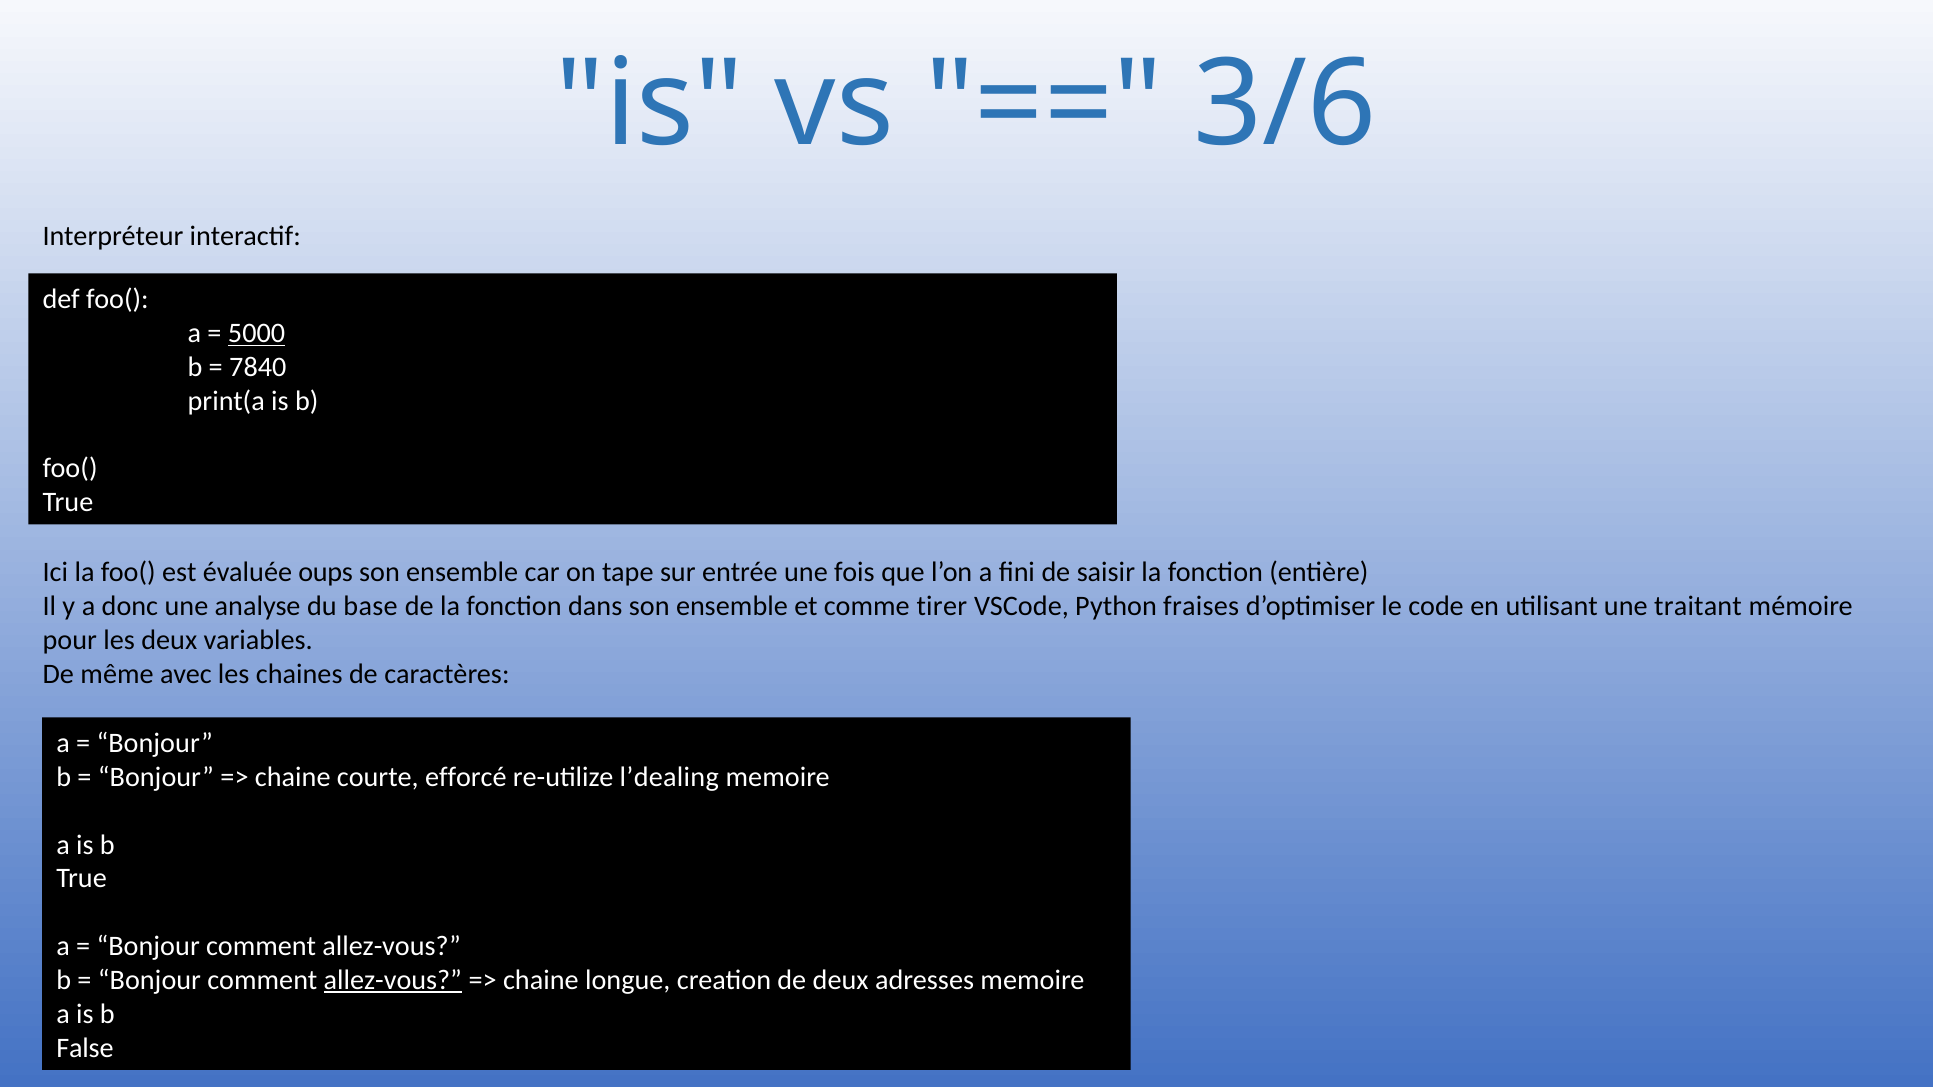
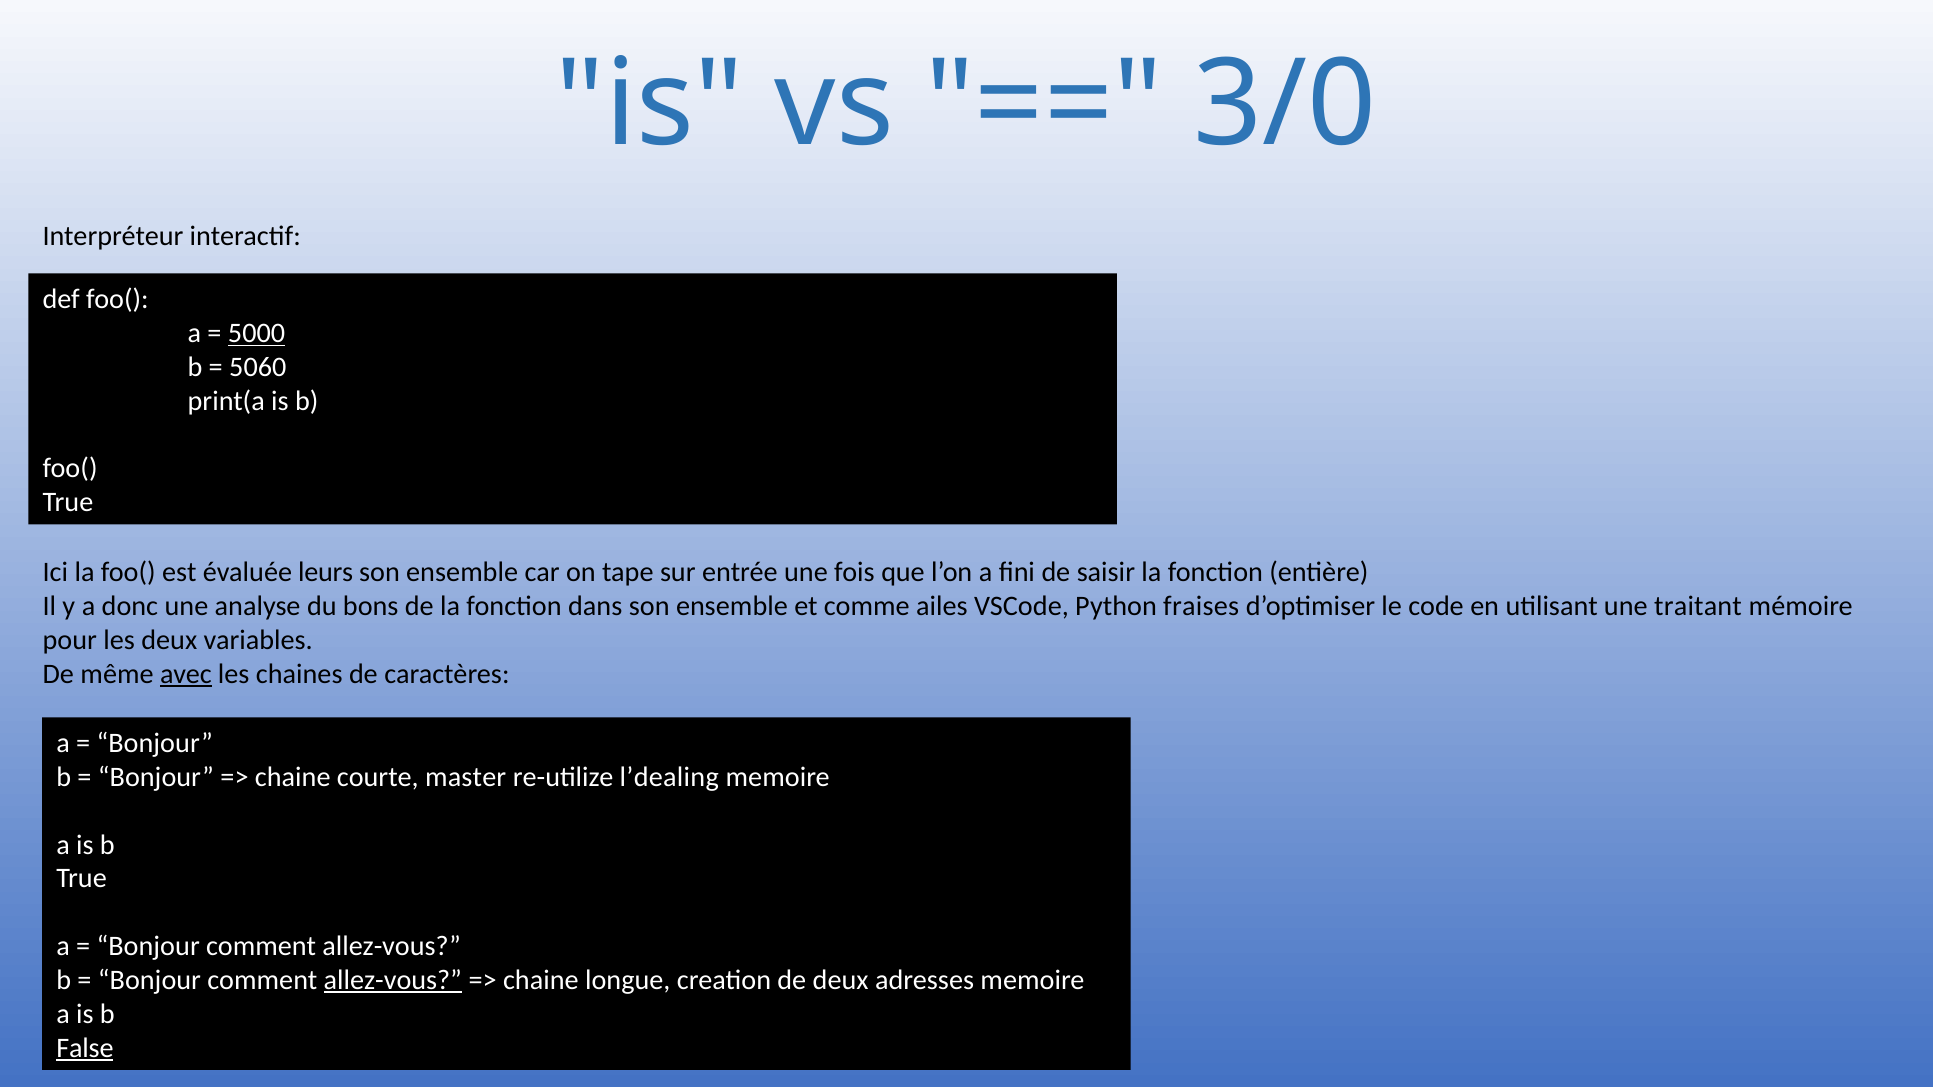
3/6: 3/6 -> 3/0
7840: 7840 -> 5060
oups: oups -> leurs
base: base -> bons
tirer: tirer -> ailes
avec underline: none -> present
efforcé: efforcé -> master
False underline: none -> present
